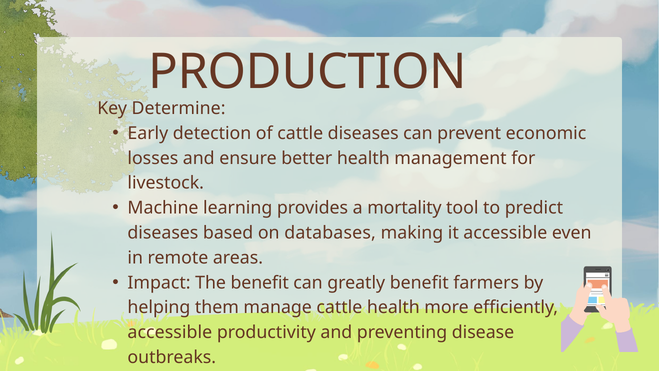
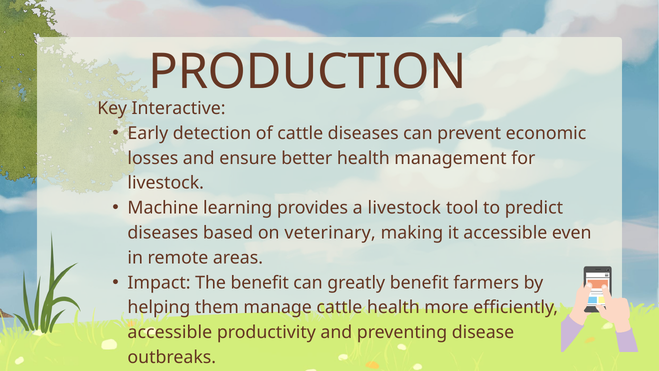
Determine: Determine -> Interactive
a mortality: mortality -> livestock
databases: databases -> veterinary
